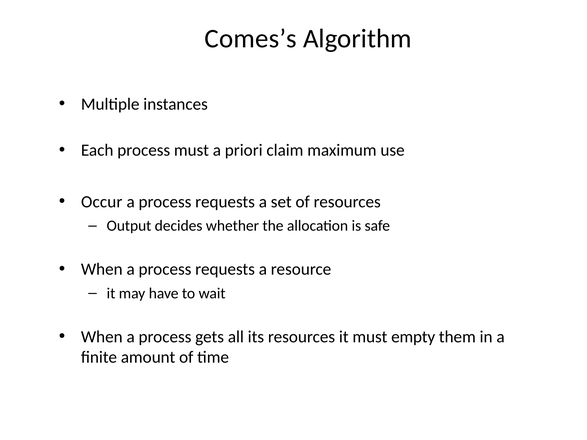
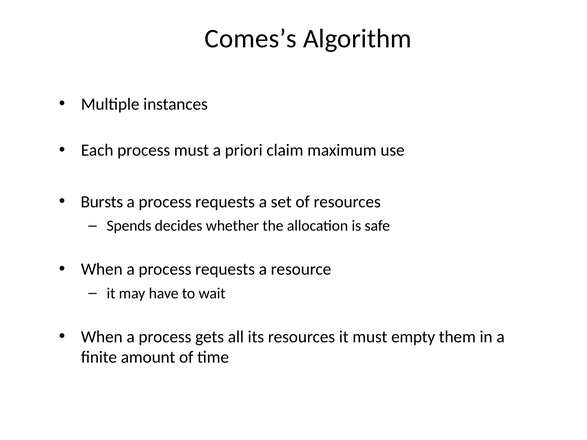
Occur: Occur -> Bursts
Output: Output -> Spends
